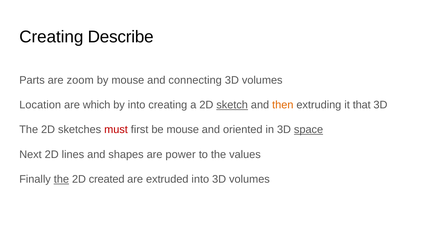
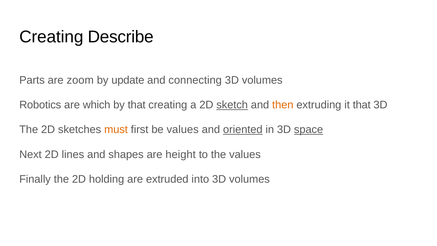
by mouse: mouse -> update
Location: Location -> Robotics
by into: into -> that
must colour: red -> orange
be mouse: mouse -> values
oriented underline: none -> present
power: power -> height
the at (61, 179) underline: present -> none
created: created -> holding
